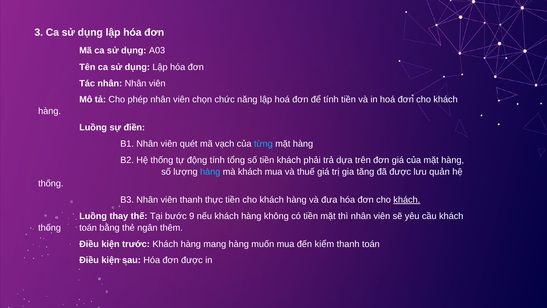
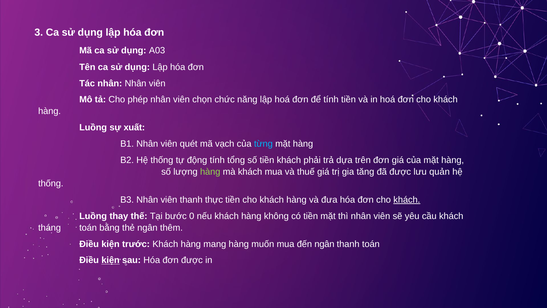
điền: điền -> xuất
hàng at (210, 172) colour: light blue -> light green
9: 9 -> 0
thống at (50, 228): thống -> tháng
đến kiểm: kiểm -> ngân
kiện at (111, 260) underline: none -> present
